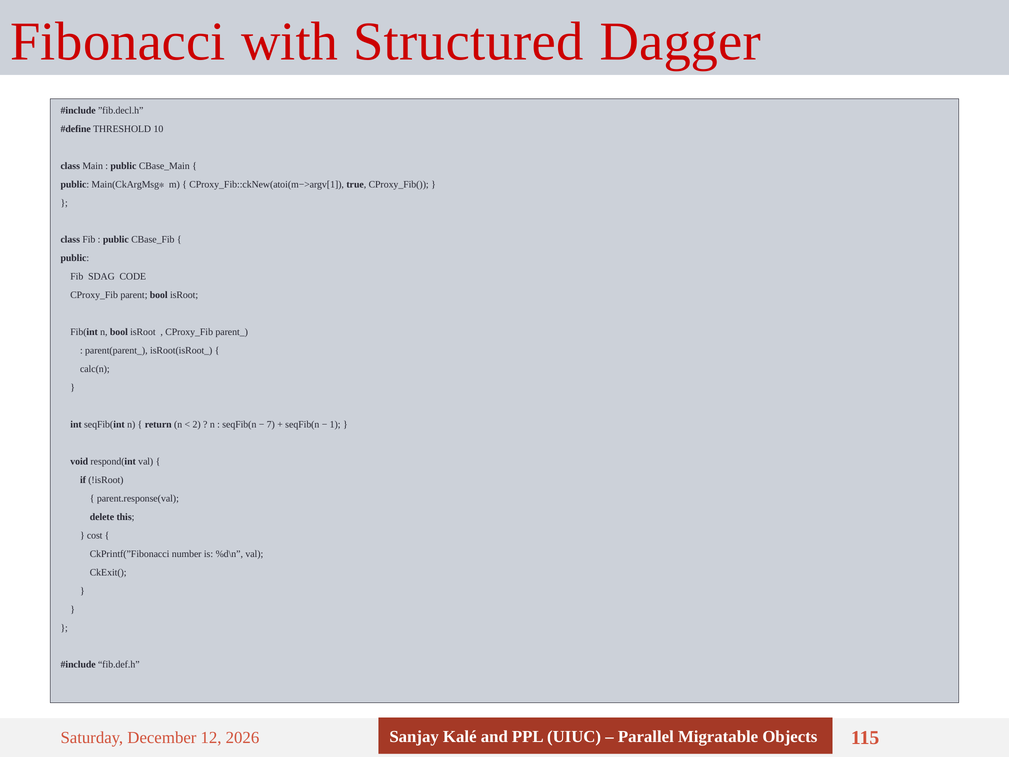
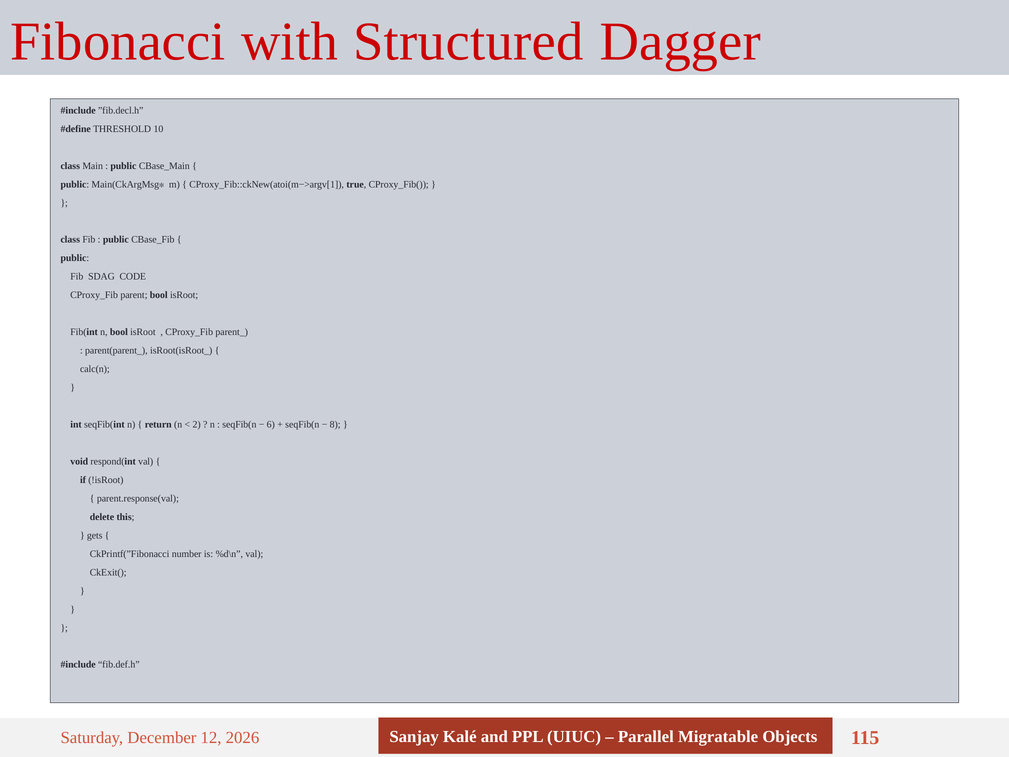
7: 7 -> 6
1: 1 -> 8
cost: cost -> gets
